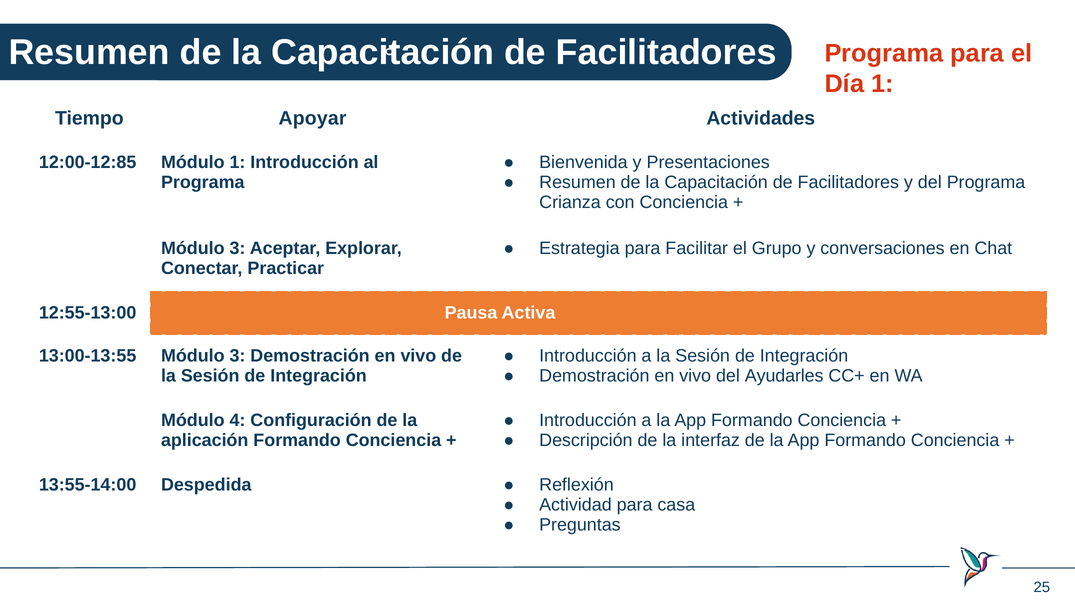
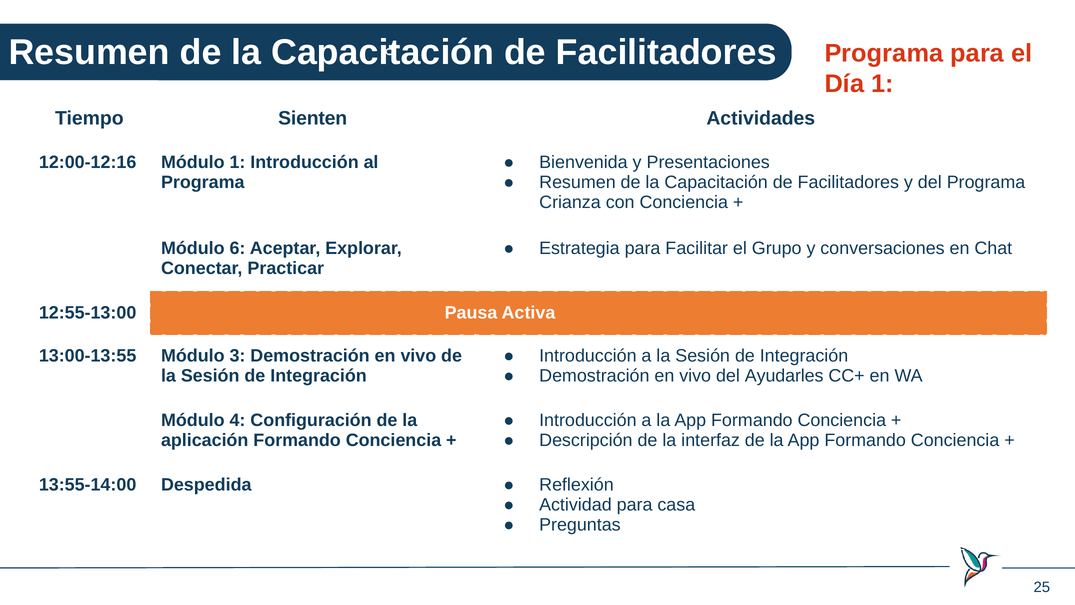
Apoyar: Apoyar -> Sienten
12:00-12:85: 12:00-12:85 -> 12:00-12:16
3 at (237, 248): 3 -> 6
